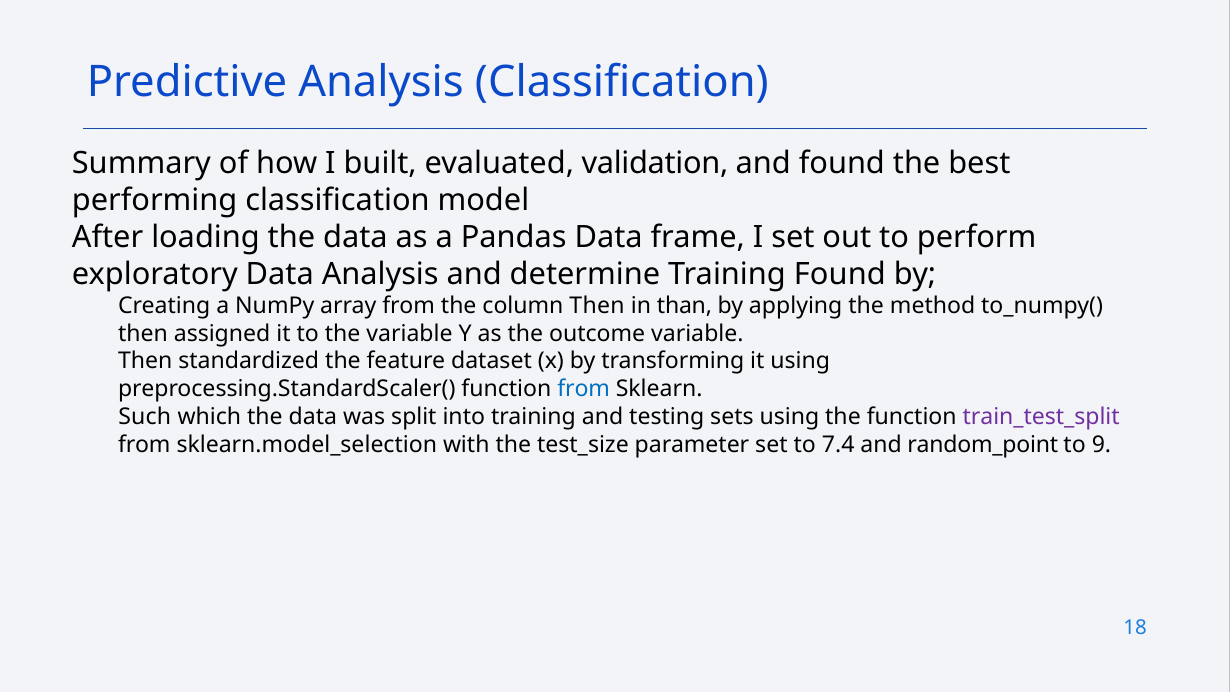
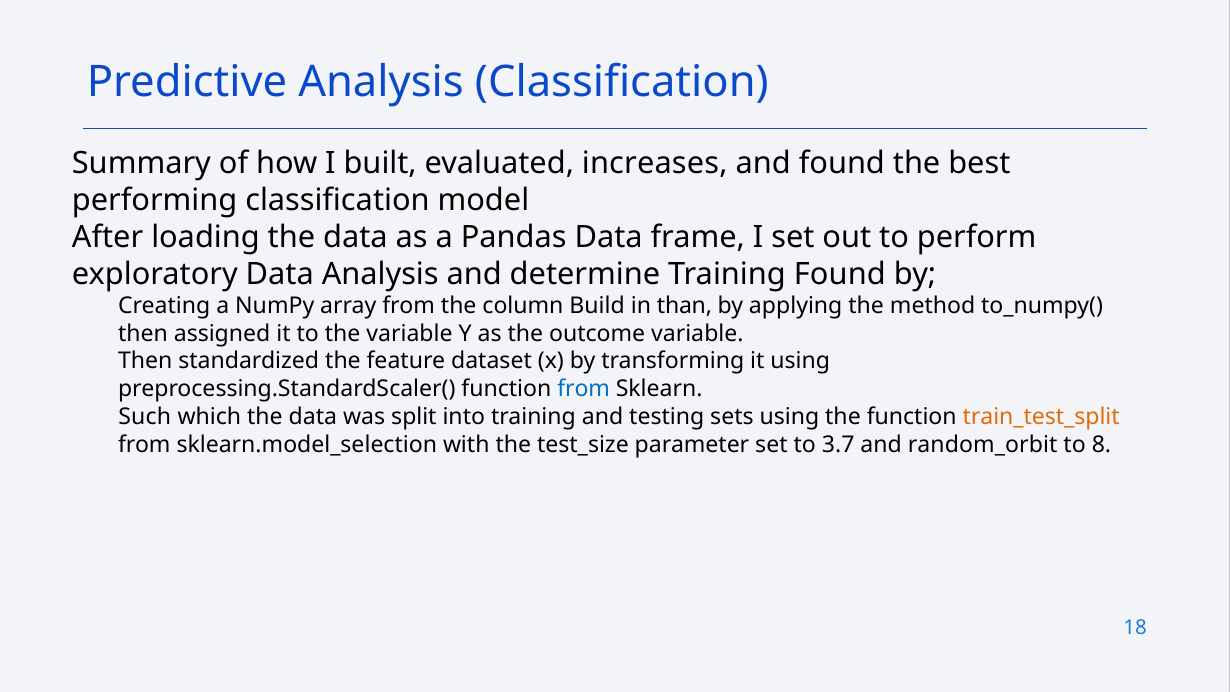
validation: validation -> increases
column Then: Then -> Build
train_test_split colour: purple -> orange
7.4: 7.4 -> 3.7
random_point: random_point -> random_orbit
9: 9 -> 8
